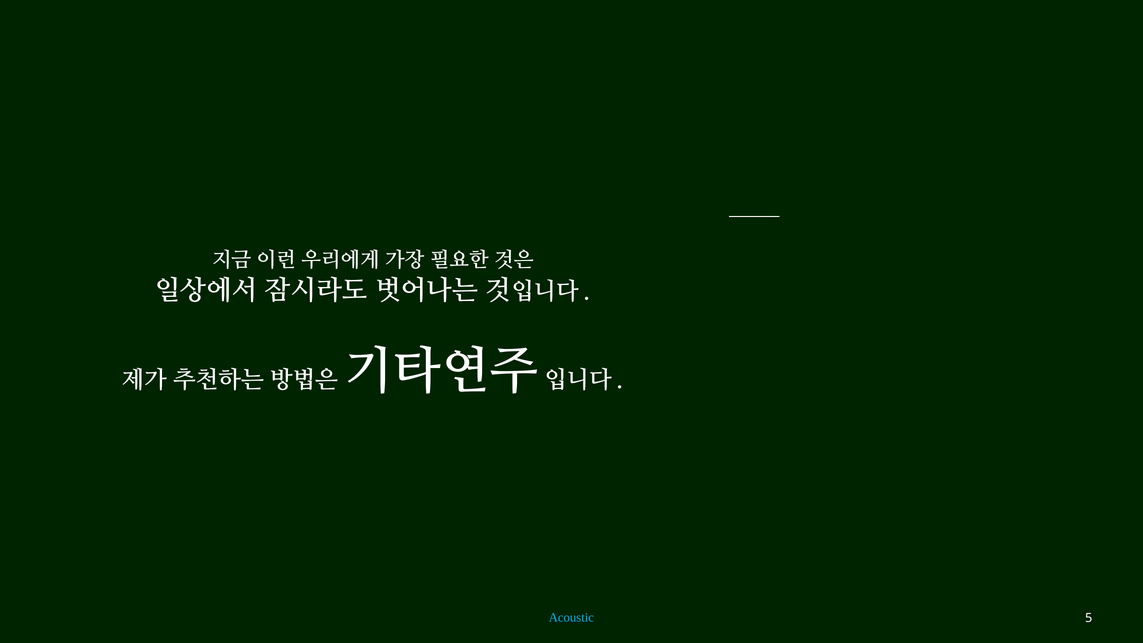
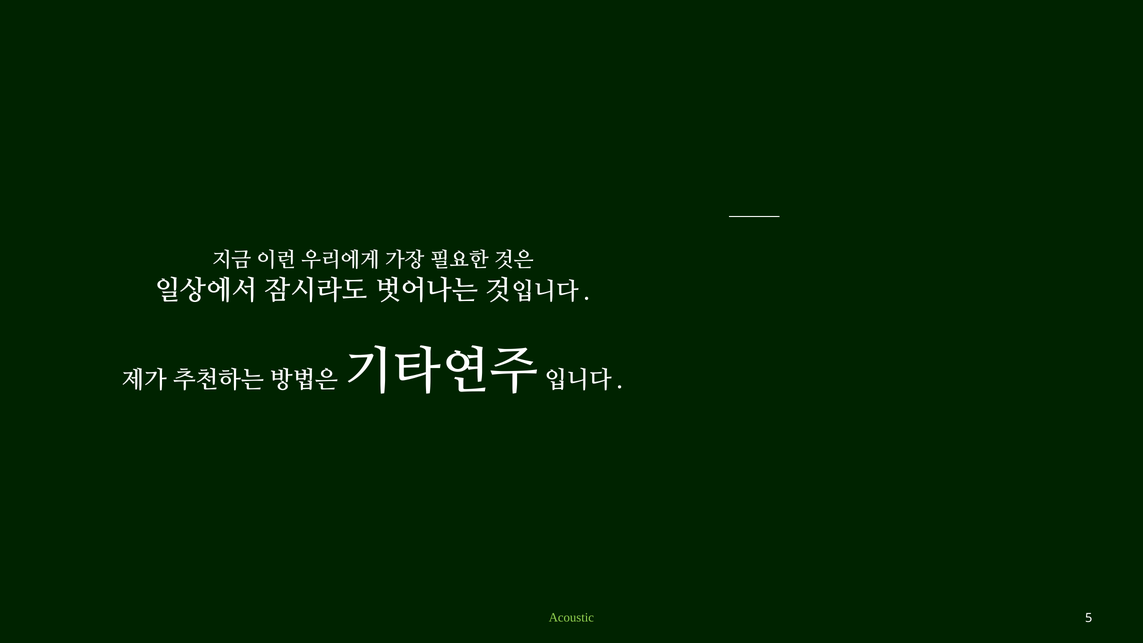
Acoustic colour: light blue -> light green
